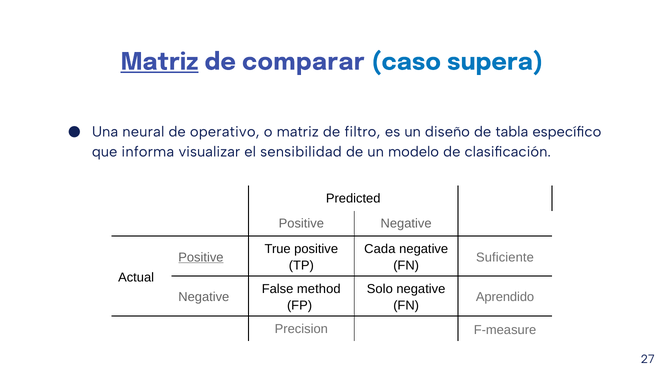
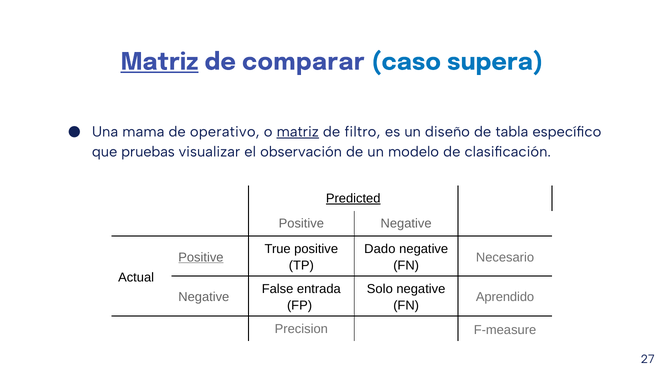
neural: neural -> mama
matriz at (298, 132) underline: none -> present
informa: informa -> pruebas
sensibilidad: sensibilidad -> observación
Predicted underline: none -> present
Cada: Cada -> Dado
Suficiente: Suficiente -> Necesario
method: method -> entrada
